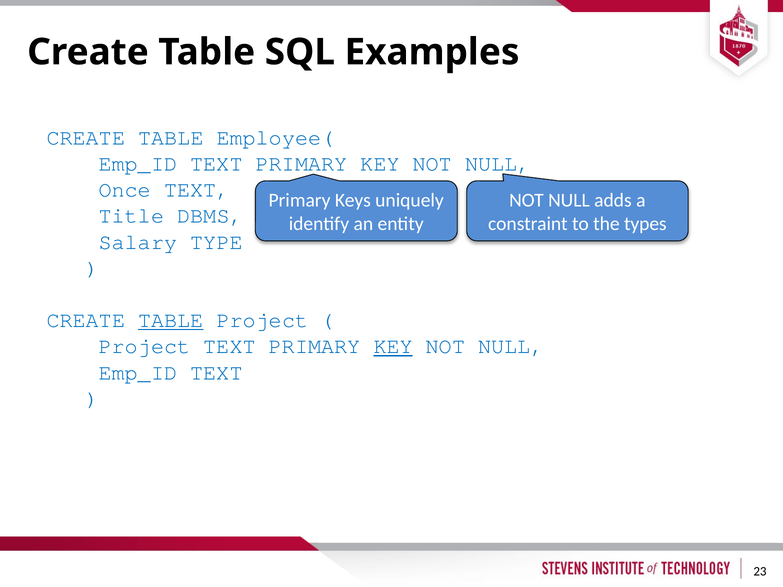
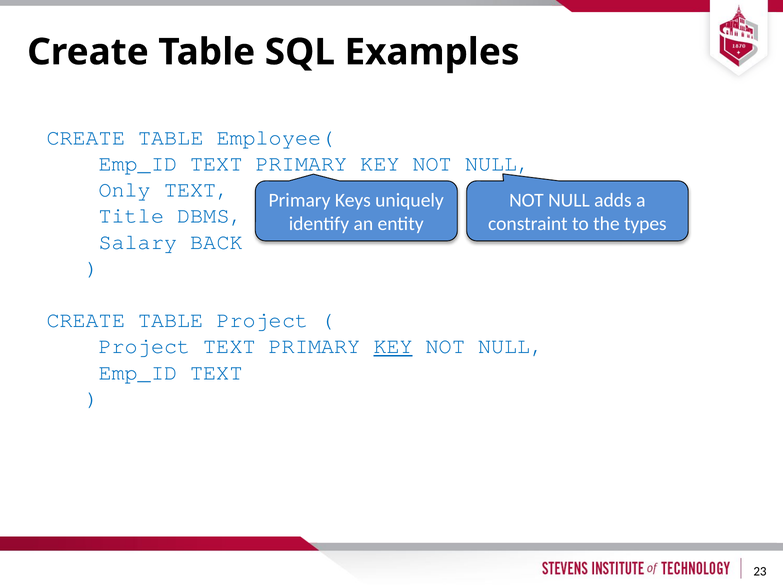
Once: Once -> Only
TYPE: TYPE -> BACK
TABLE at (171, 320) underline: present -> none
